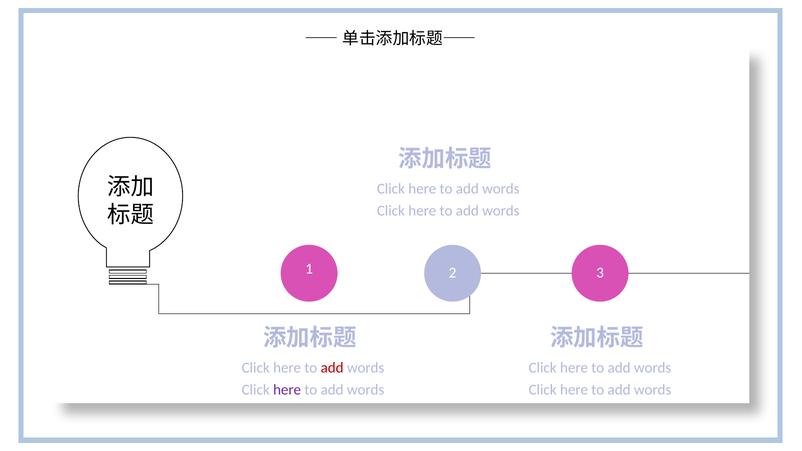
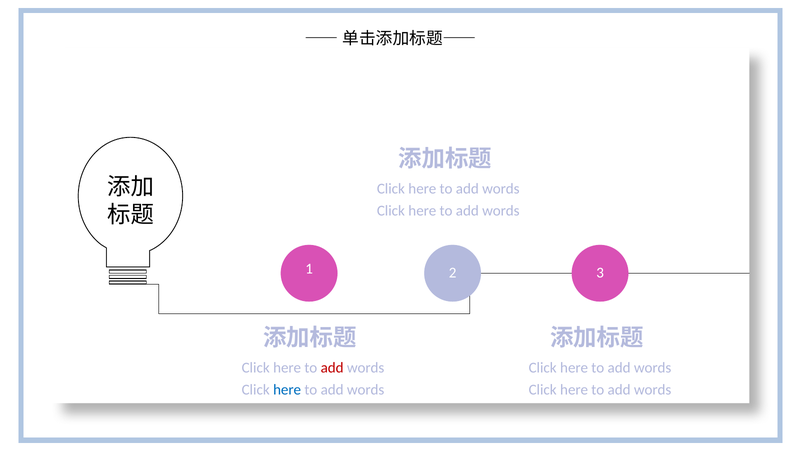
here at (287, 390) colour: purple -> blue
